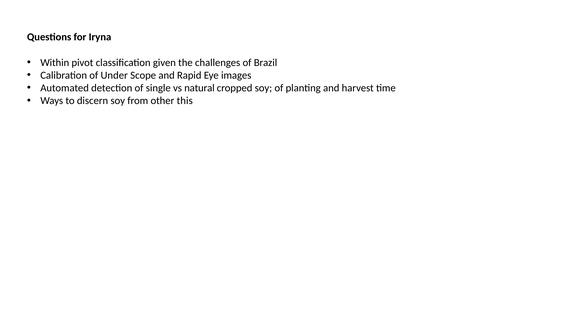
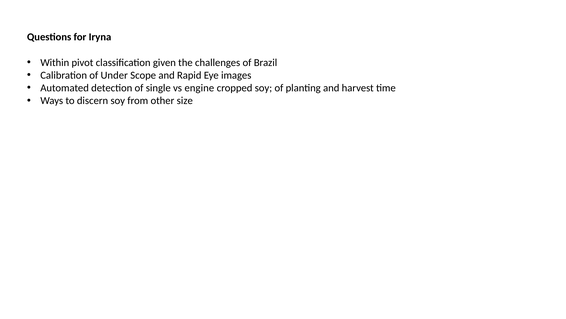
natural: natural -> engine
this: this -> size
